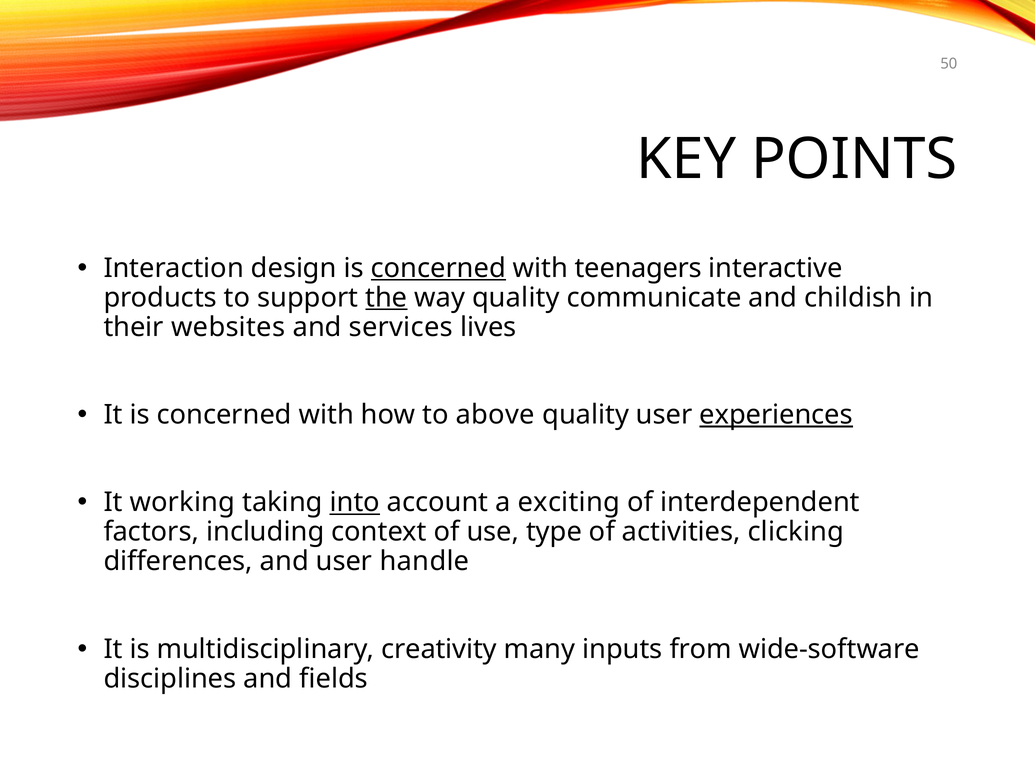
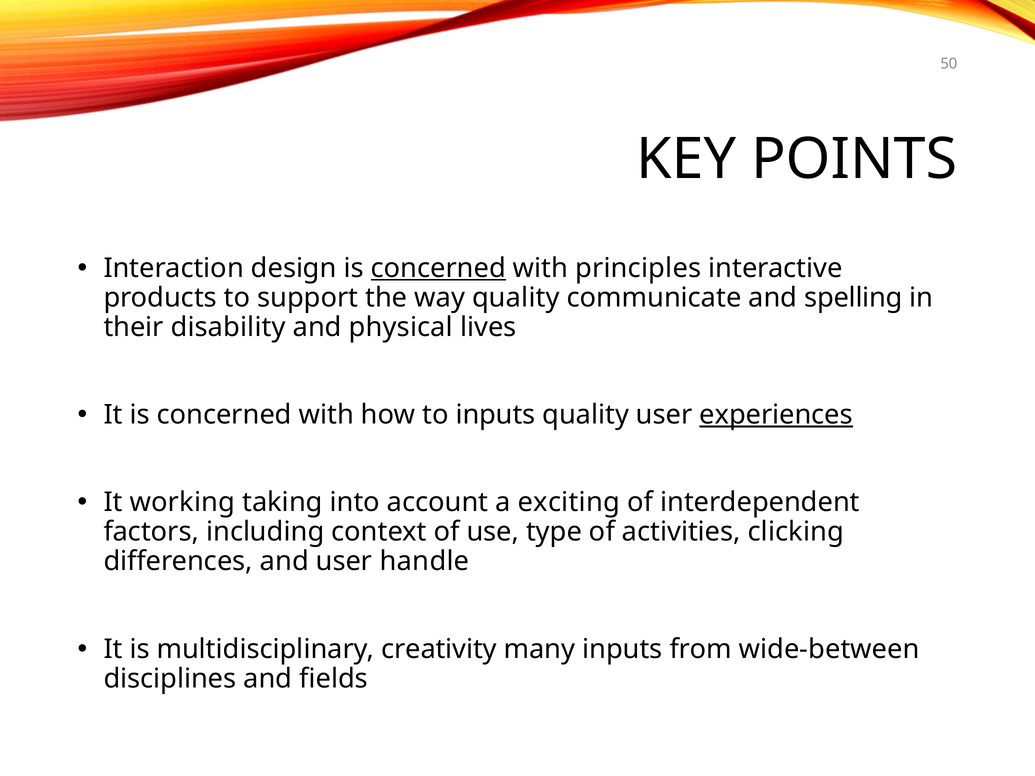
teenagers: teenagers -> principles
the underline: present -> none
childish: childish -> spelling
websites: websites -> disability
services: services -> physical
to above: above -> inputs
into underline: present -> none
wide-software: wide-software -> wide-between
